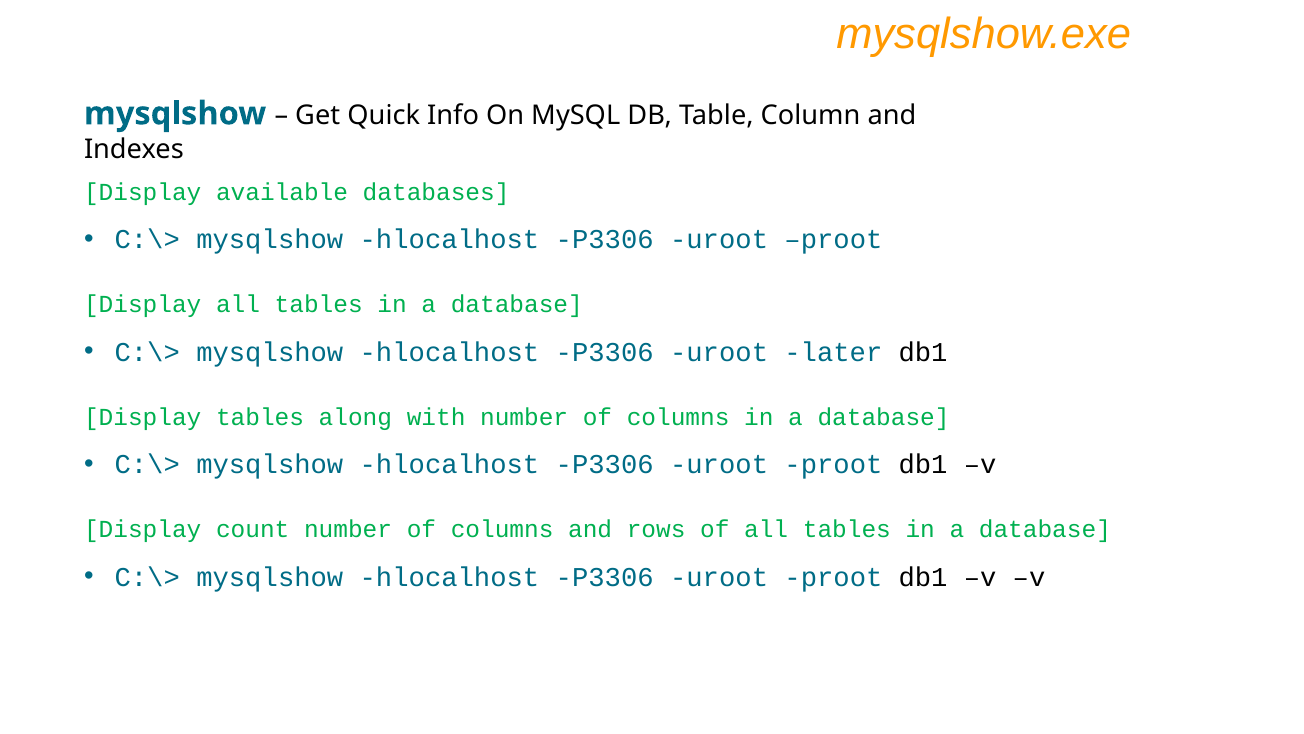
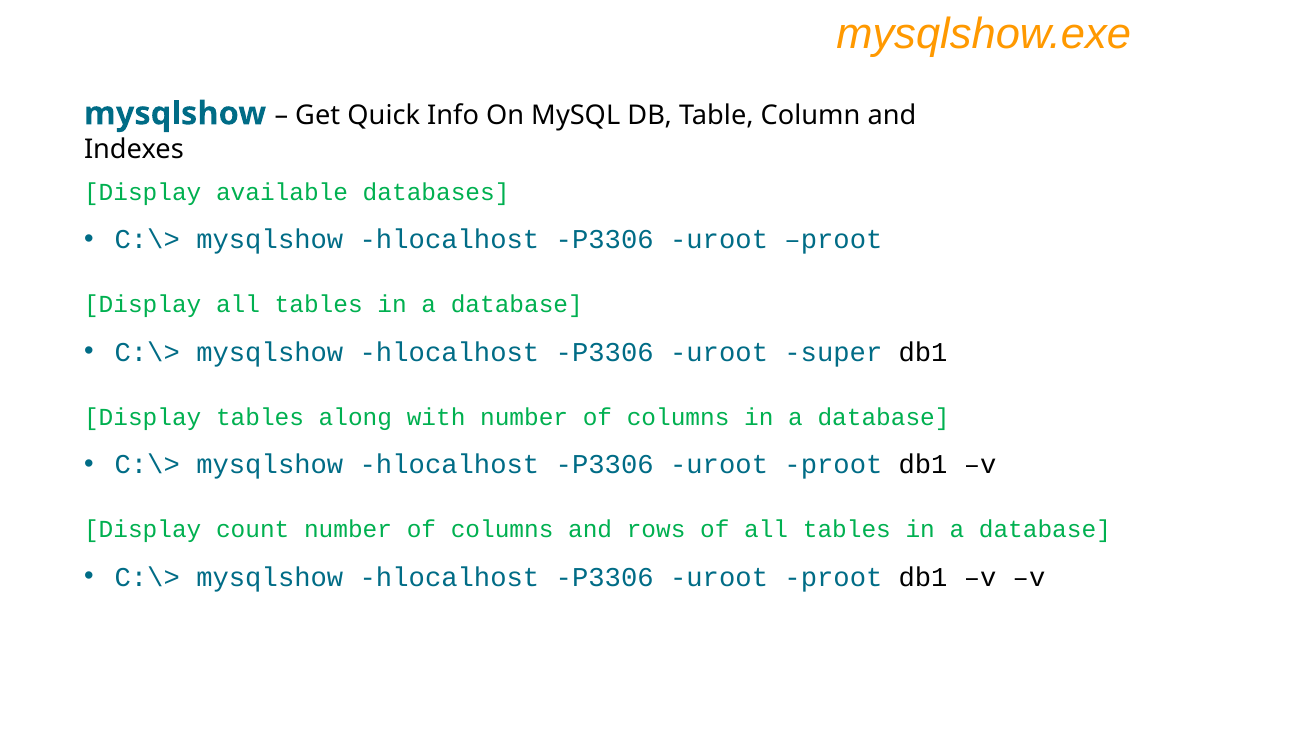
later: later -> super
